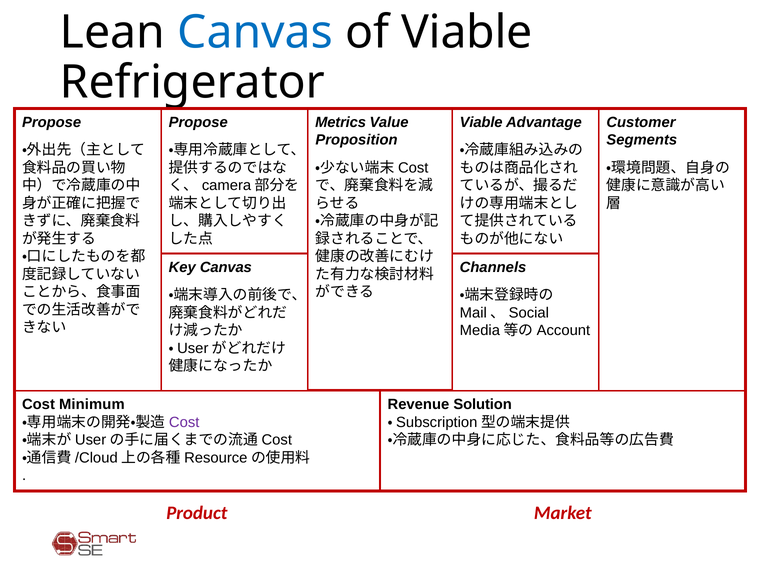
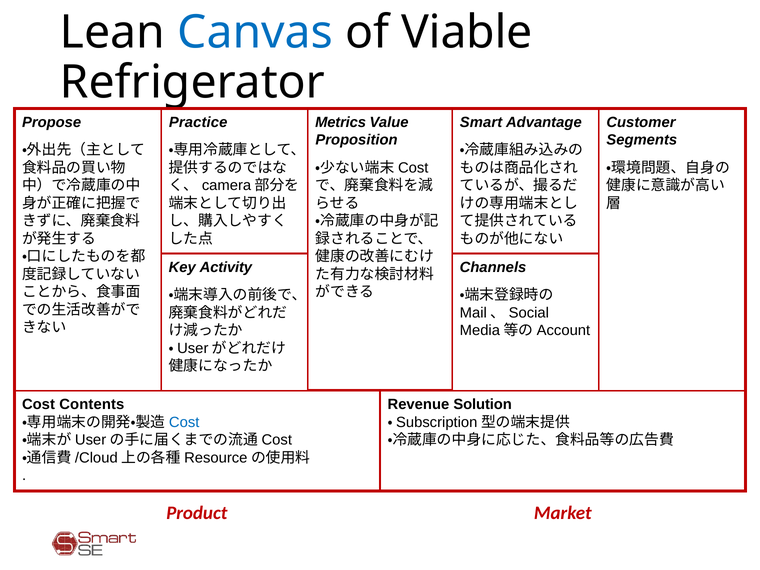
Propose at (198, 122): Propose -> Practice
Viable at (481, 122): Viable -> Smart
Key Canvas: Canvas -> Activity
Minimum: Minimum -> Contents
Cost at (184, 422) colour: purple -> blue
